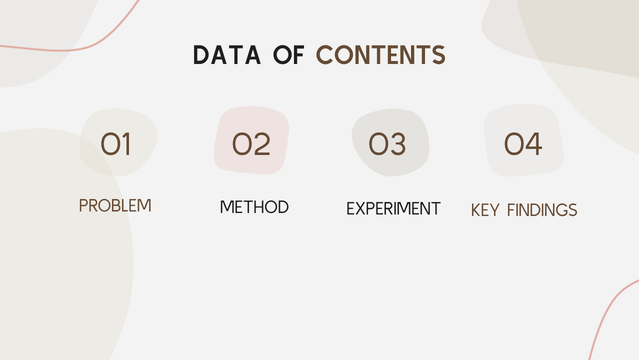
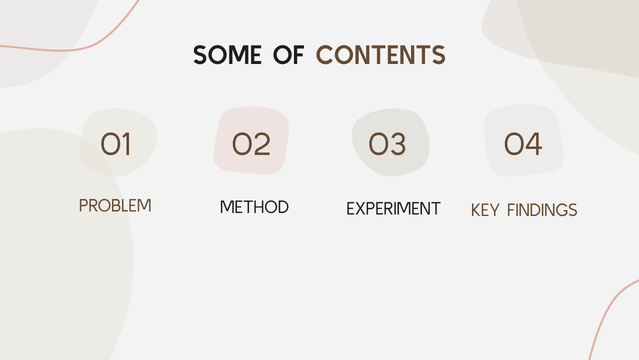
DATA: DATA -> SOME
